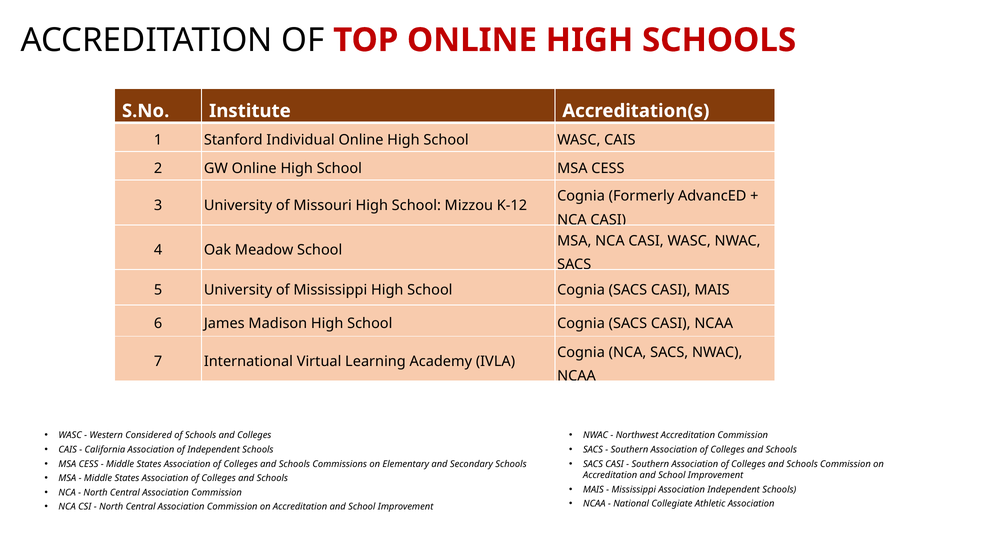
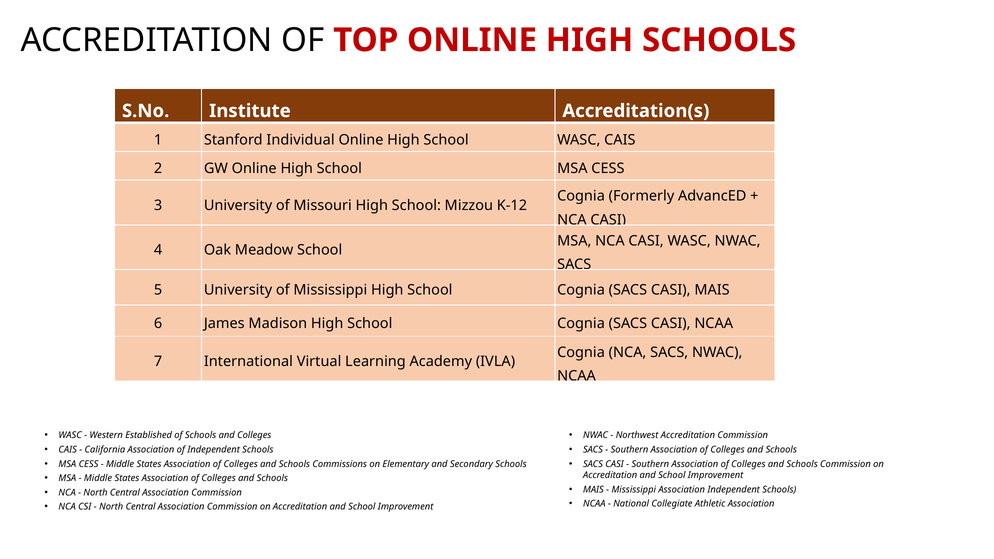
Considered: Considered -> Established
